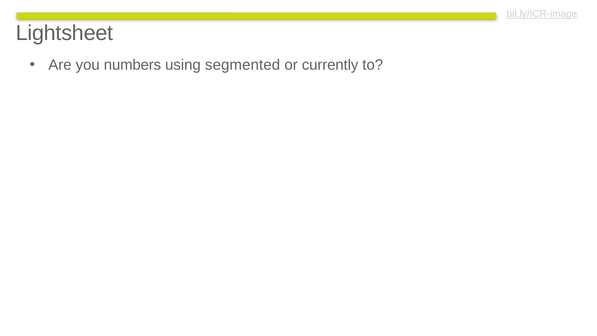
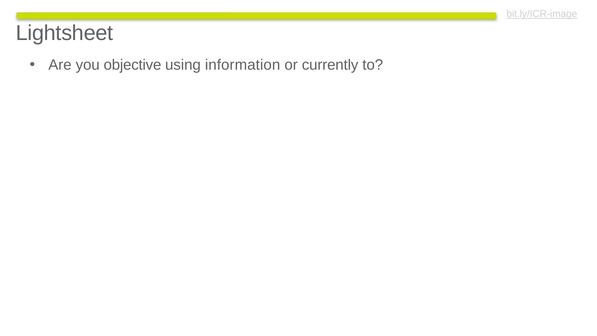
numbers: numbers -> objective
segmented: segmented -> information
